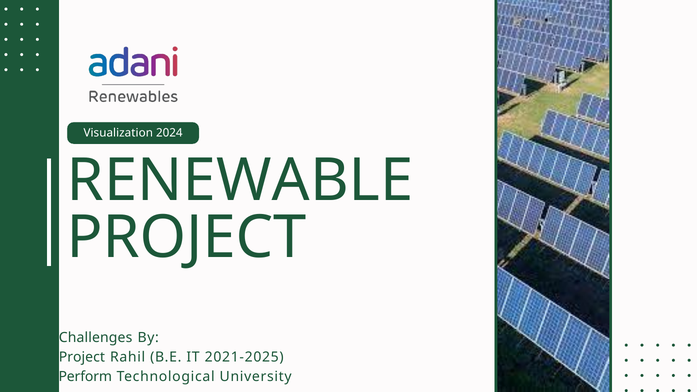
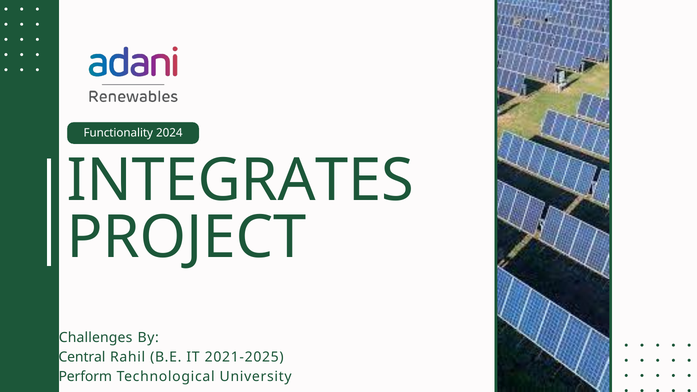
Visualization: Visualization -> Functionality
RENEWABLE: RENEWABLE -> INTEGRATES
Project at (82, 357): Project -> Central
